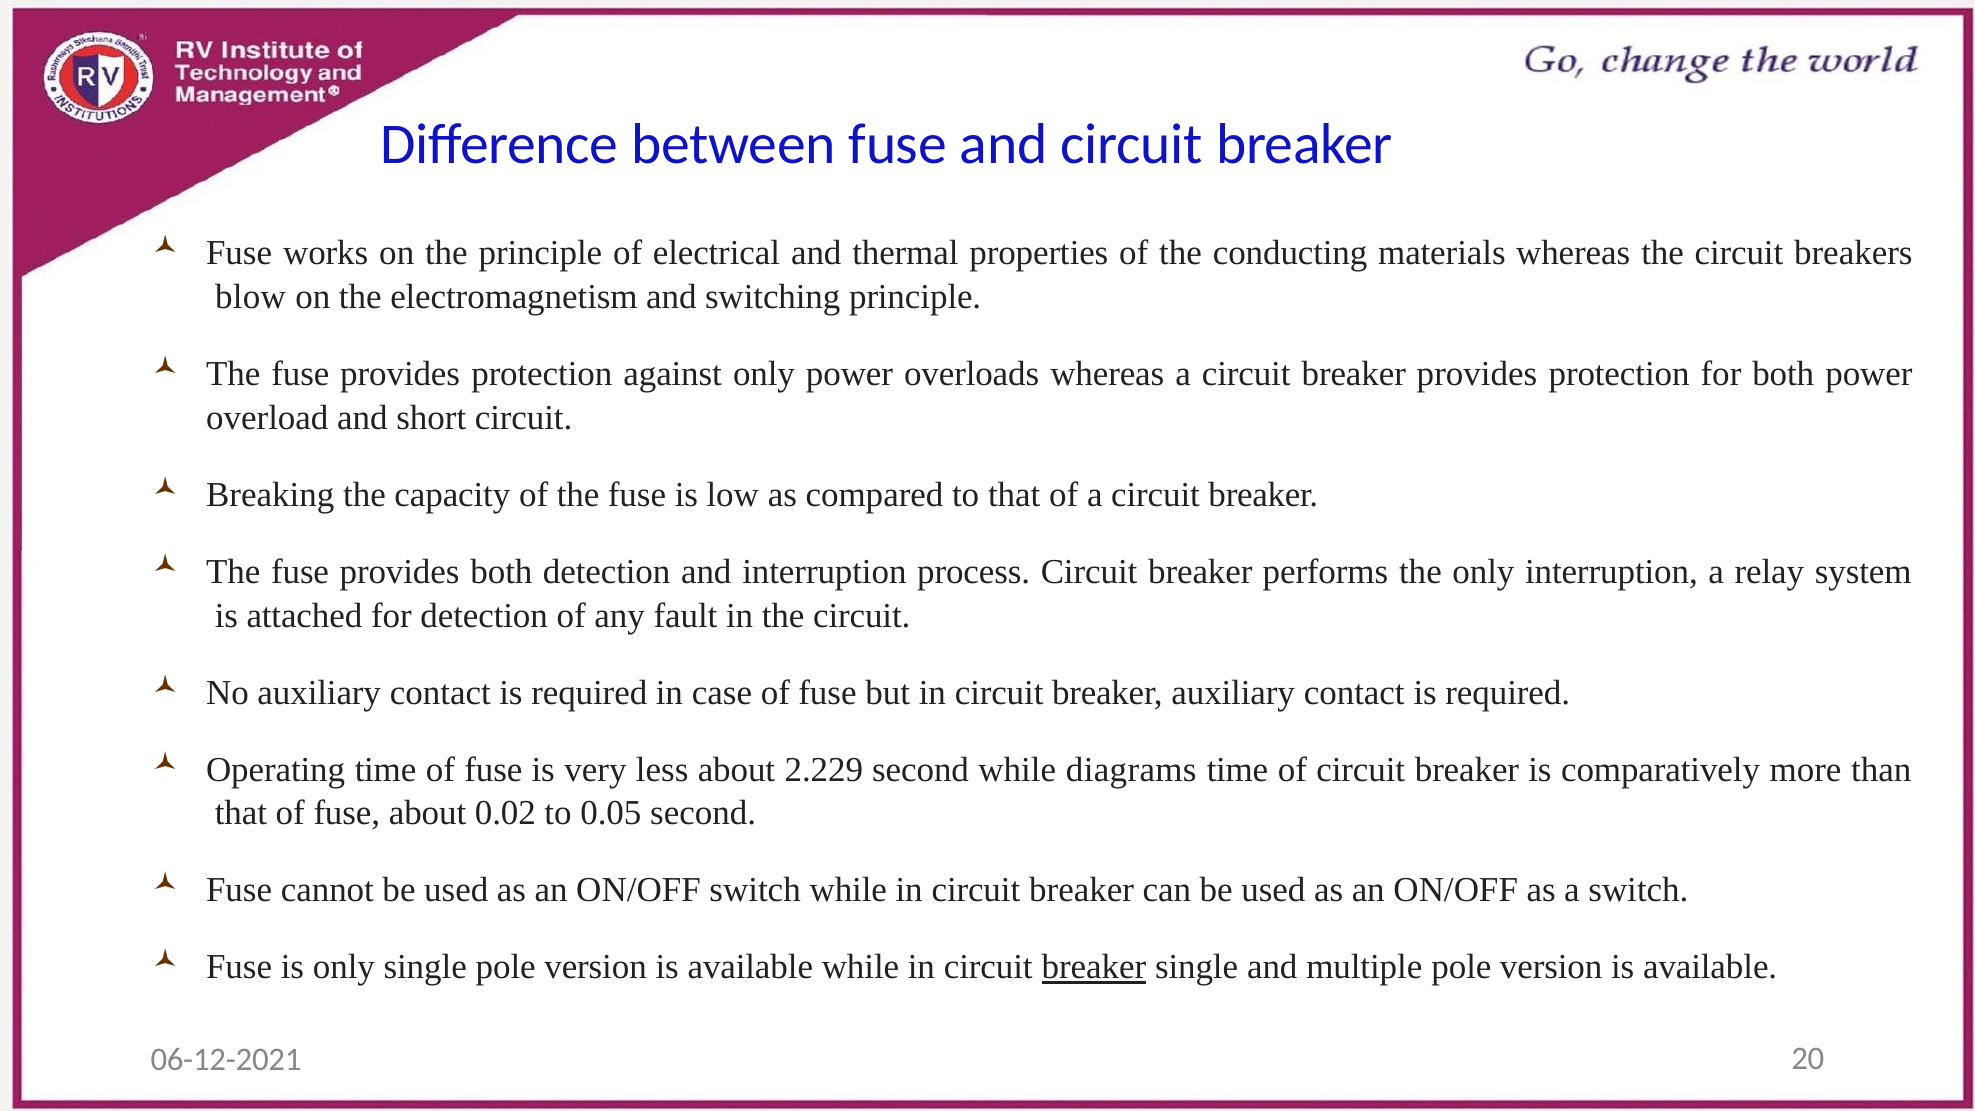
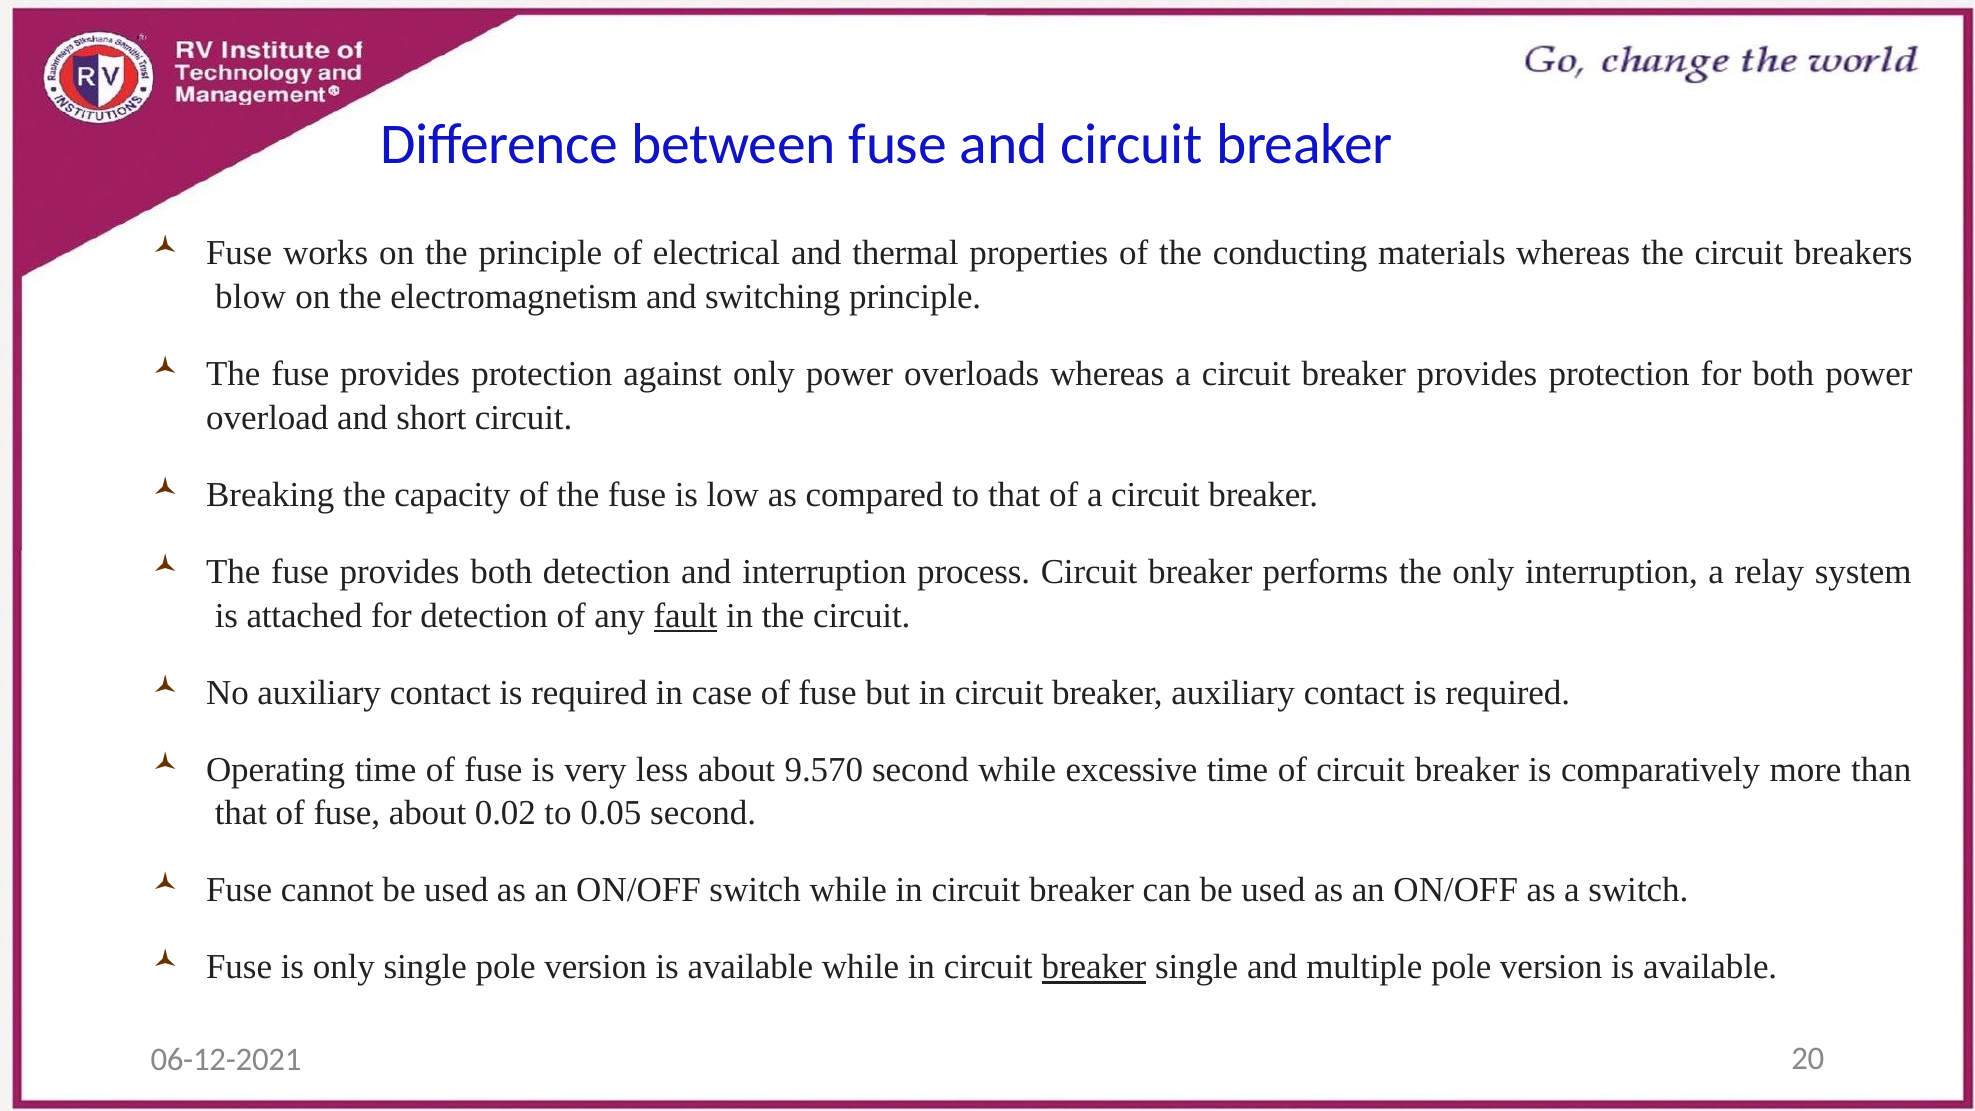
fault underline: none -> present
2.229: 2.229 -> 9.570
diagrams: diagrams -> excessive
